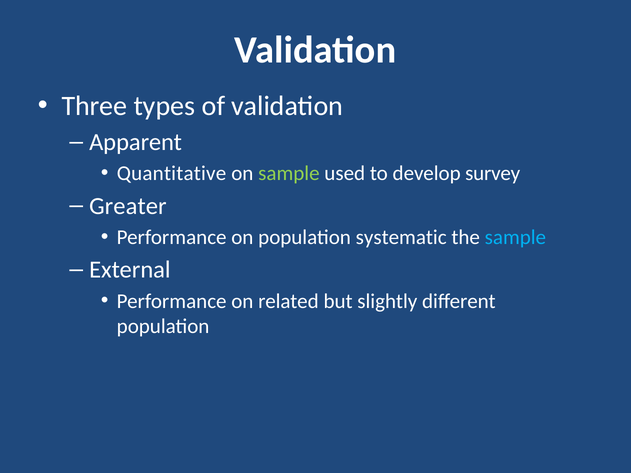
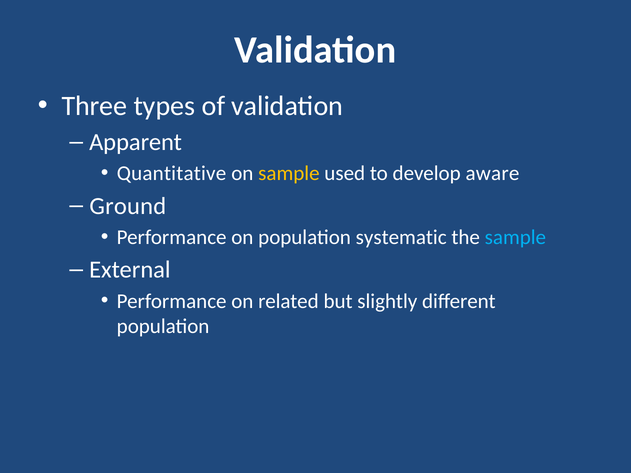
sample at (289, 174) colour: light green -> yellow
survey: survey -> aware
Greater: Greater -> Ground
